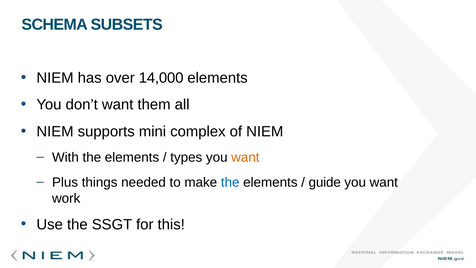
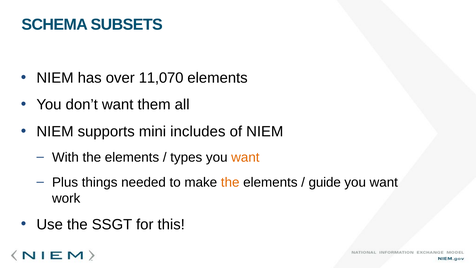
14,000: 14,000 -> 11,070
complex: complex -> includes
the at (230, 182) colour: blue -> orange
